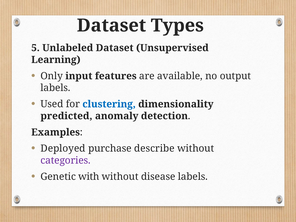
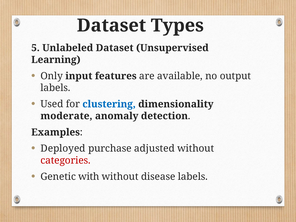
predicted: predicted -> moderate
describe: describe -> adjusted
categories colour: purple -> red
